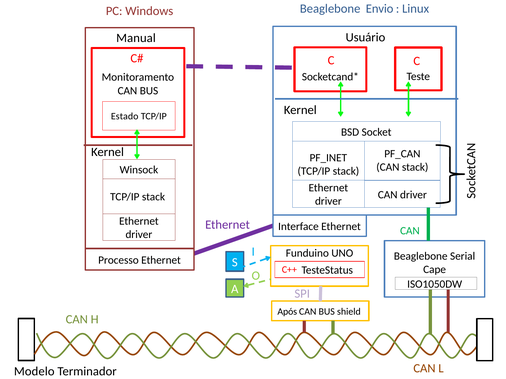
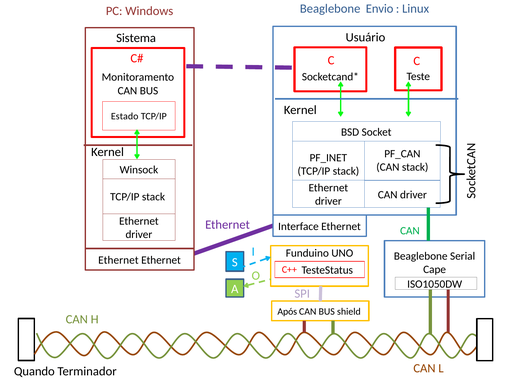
Manual: Manual -> Sistema
Processo at (118, 260): Processo -> Ethernet
Modelo: Modelo -> Quando
